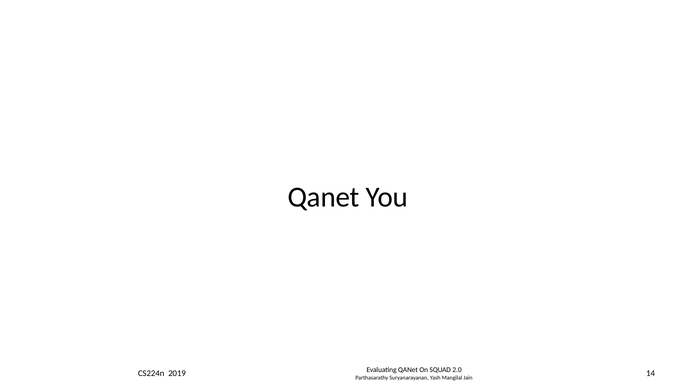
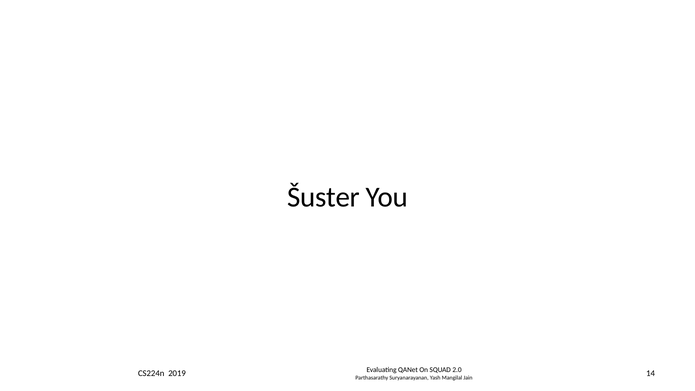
Qanet at (324, 197): Qanet -> Šuster
